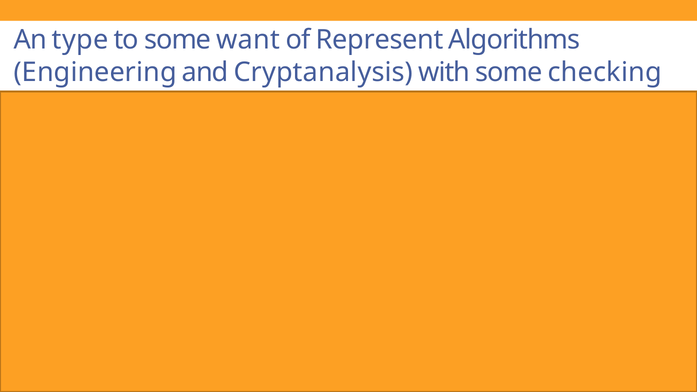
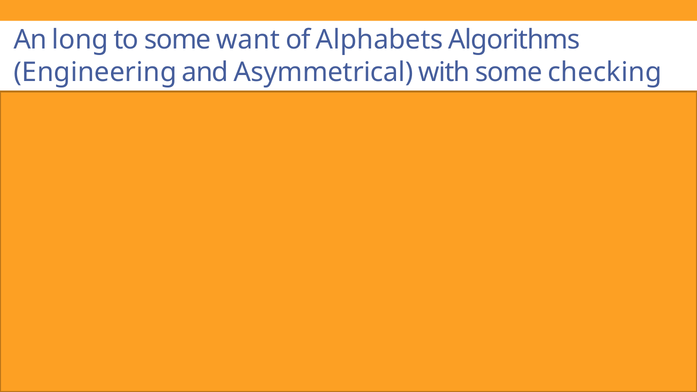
type: type -> long
Represent: Represent -> Alphabets
Cryptanalysis: Cryptanalysis -> Asymmetrical
